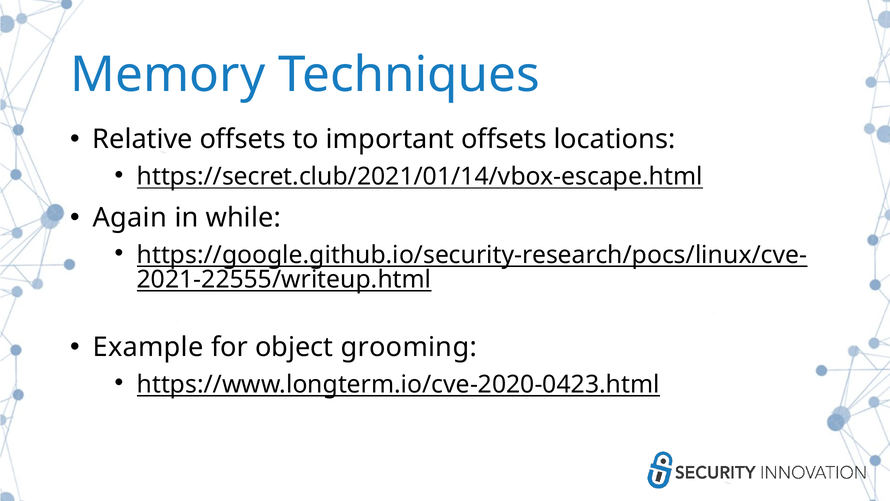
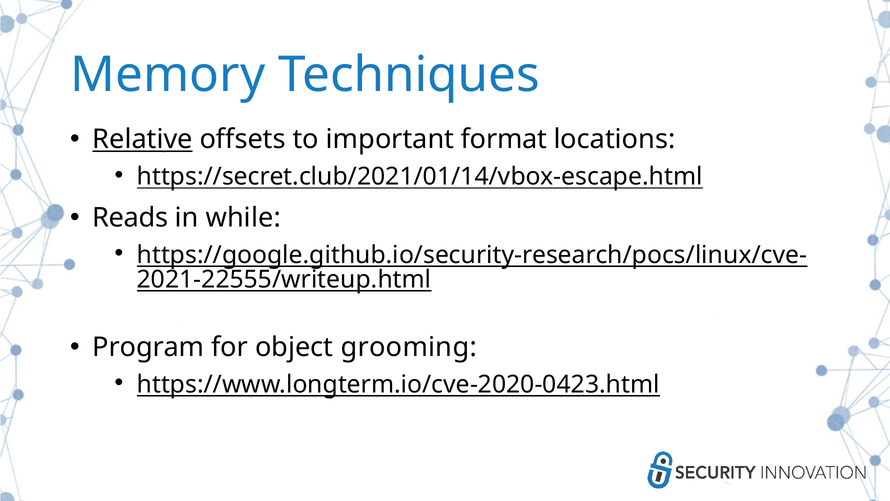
Relative underline: none -> present
important offsets: offsets -> format
Again: Again -> Reads
Example: Example -> Program
